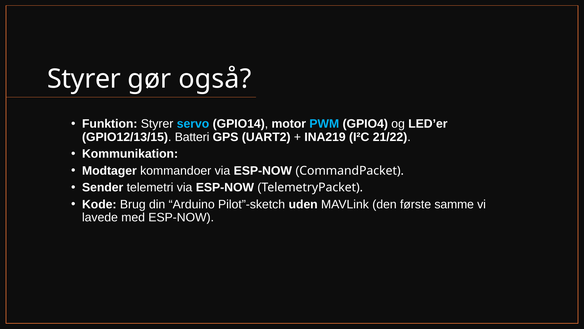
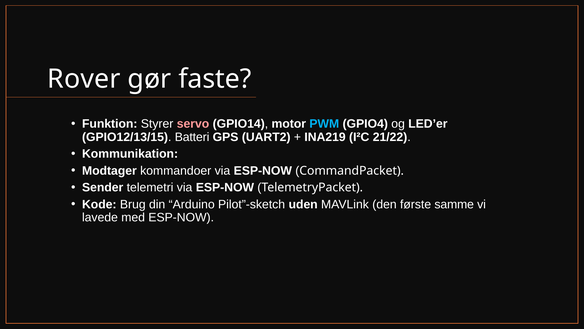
Styrer at (84, 79): Styrer -> Rover
også: også -> faste
servo colour: light blue -> pink
